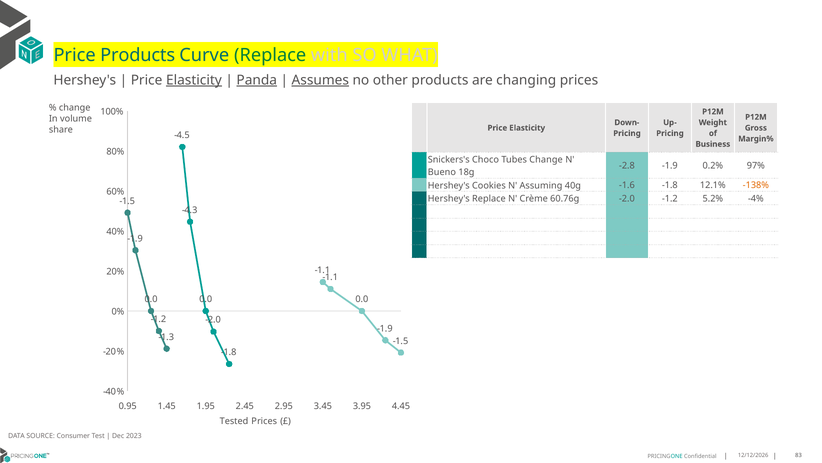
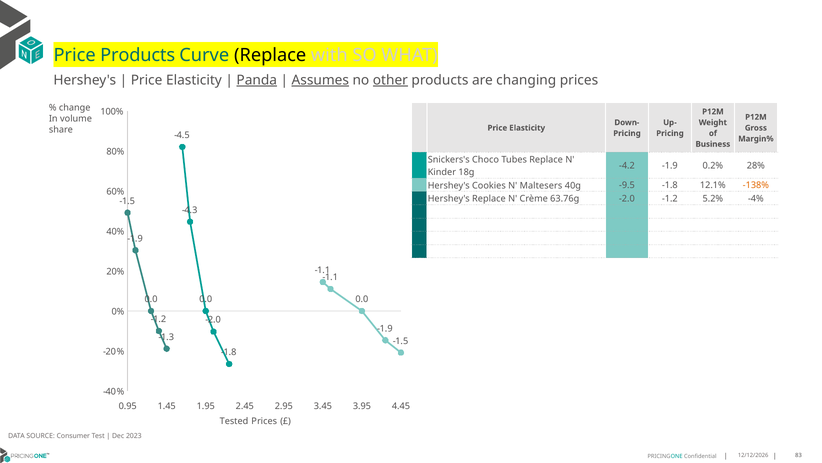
Replace at (270, 55) colour: green -> black
Elasticity at (194, 80) underline: present -> none
other underline: none -> present
Tubes Change: Change -> Replace
-2.8: -2.8 -> -4.2
97%: 97% -> 28%
Bueno: Bueno -> Kinder
Assuming: Assuming -> Maltesers
-1.6: -1.6 -> -9.5
60.76g: 60.76g -> 63.76g
